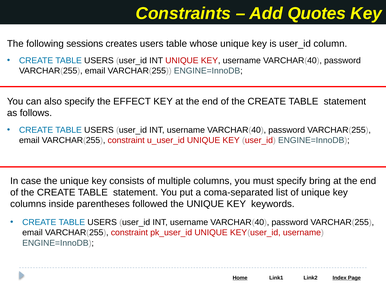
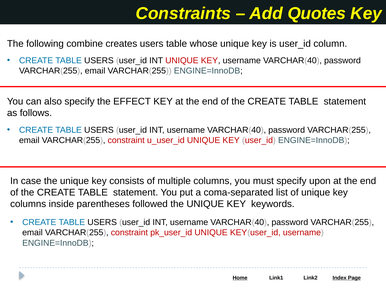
sessions: sessions -> combine
bring: bring -> upon
